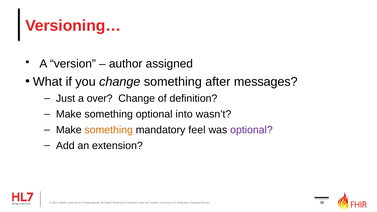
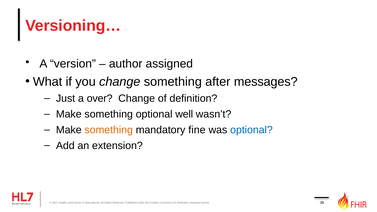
into: into -> well
feel: feel -> fine
optional at (251, 130) colour: purple -> blue
